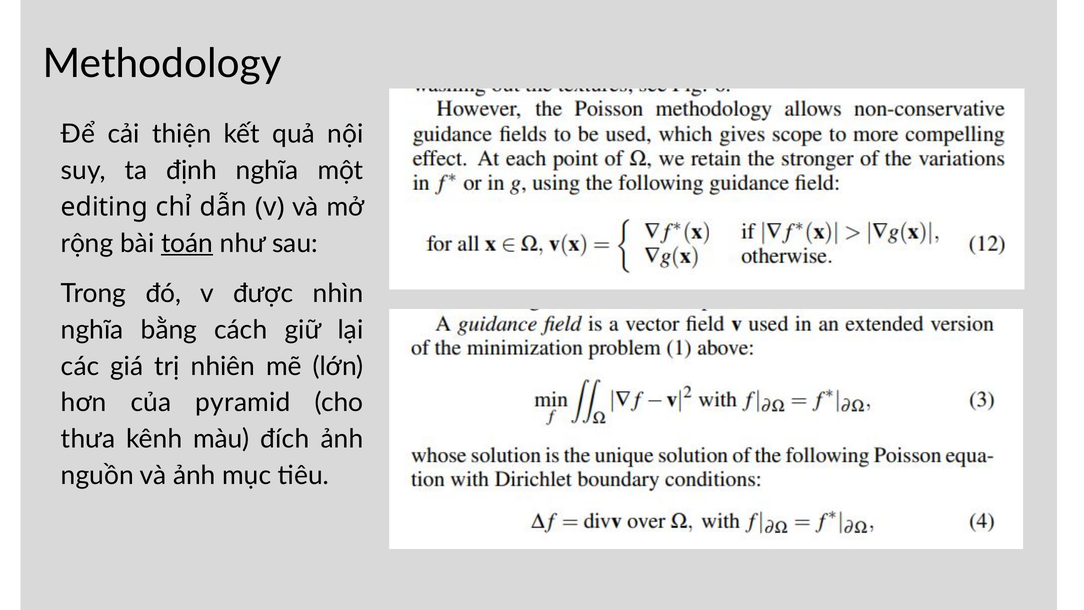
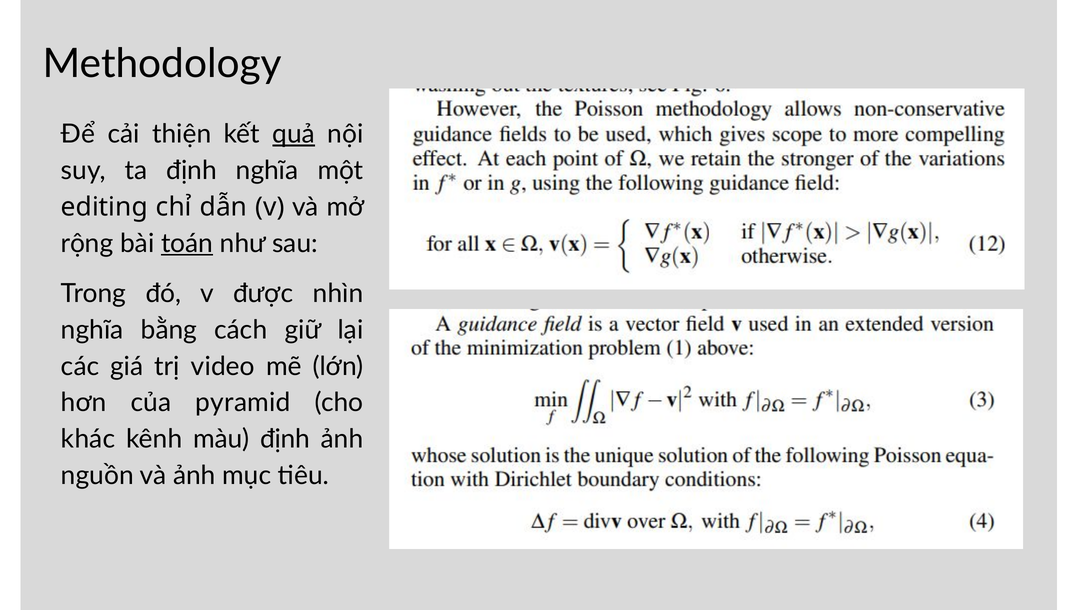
quả underline: none -> present
nhiên: nhiên -> video
thưa: thưa -> khác
màu đích: đích -> định
